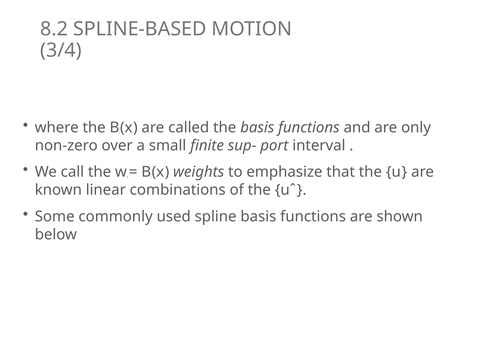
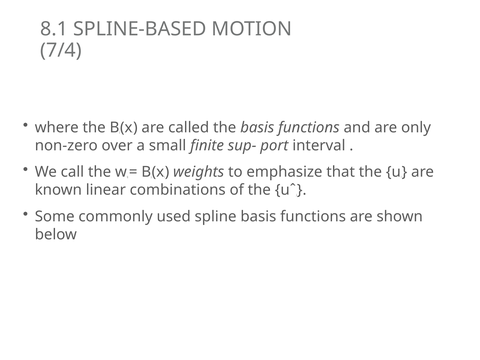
8.2: 8.2 -> 8.1
3/4: 3/4 -> 7/4
